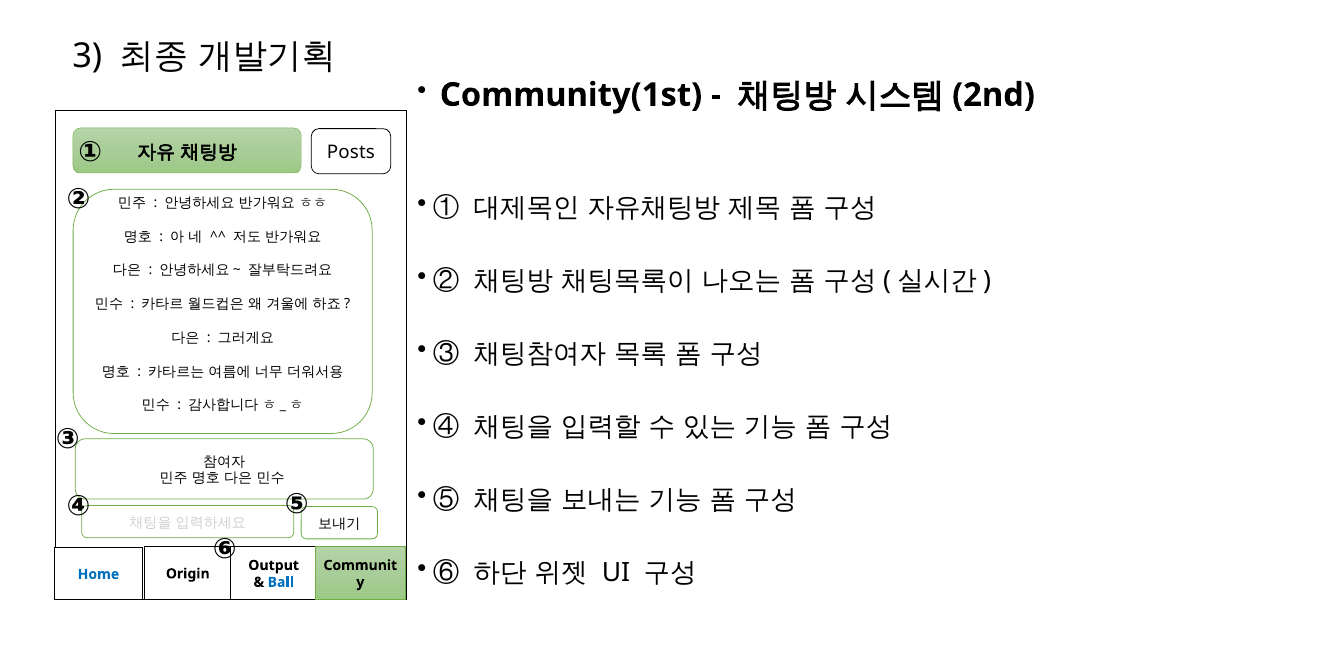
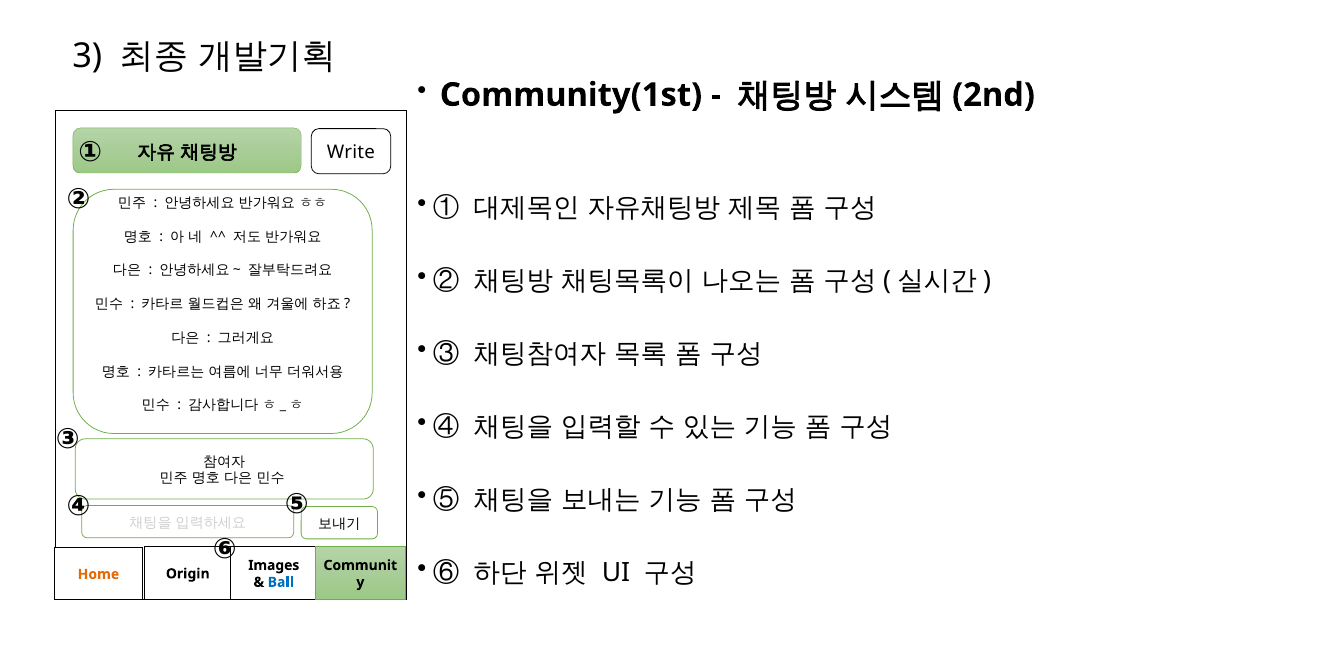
Posts: Posts -> Write
Output: Output -> Images
Home colour: blue -> orange
